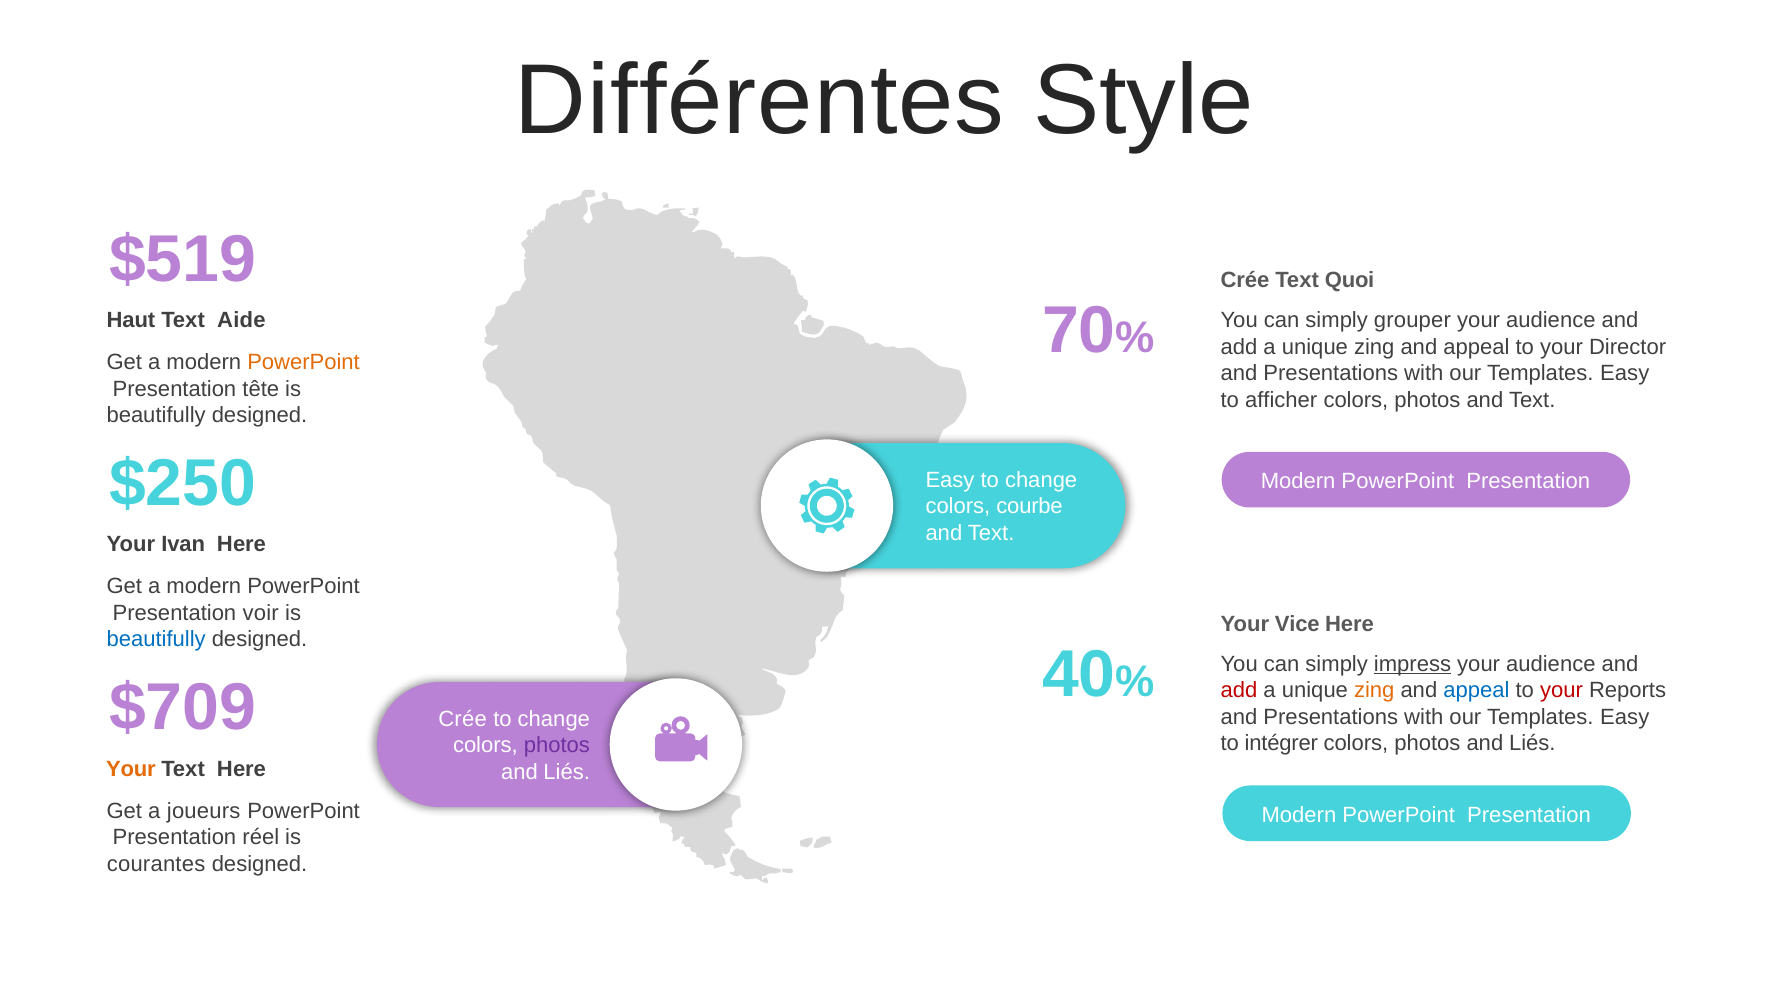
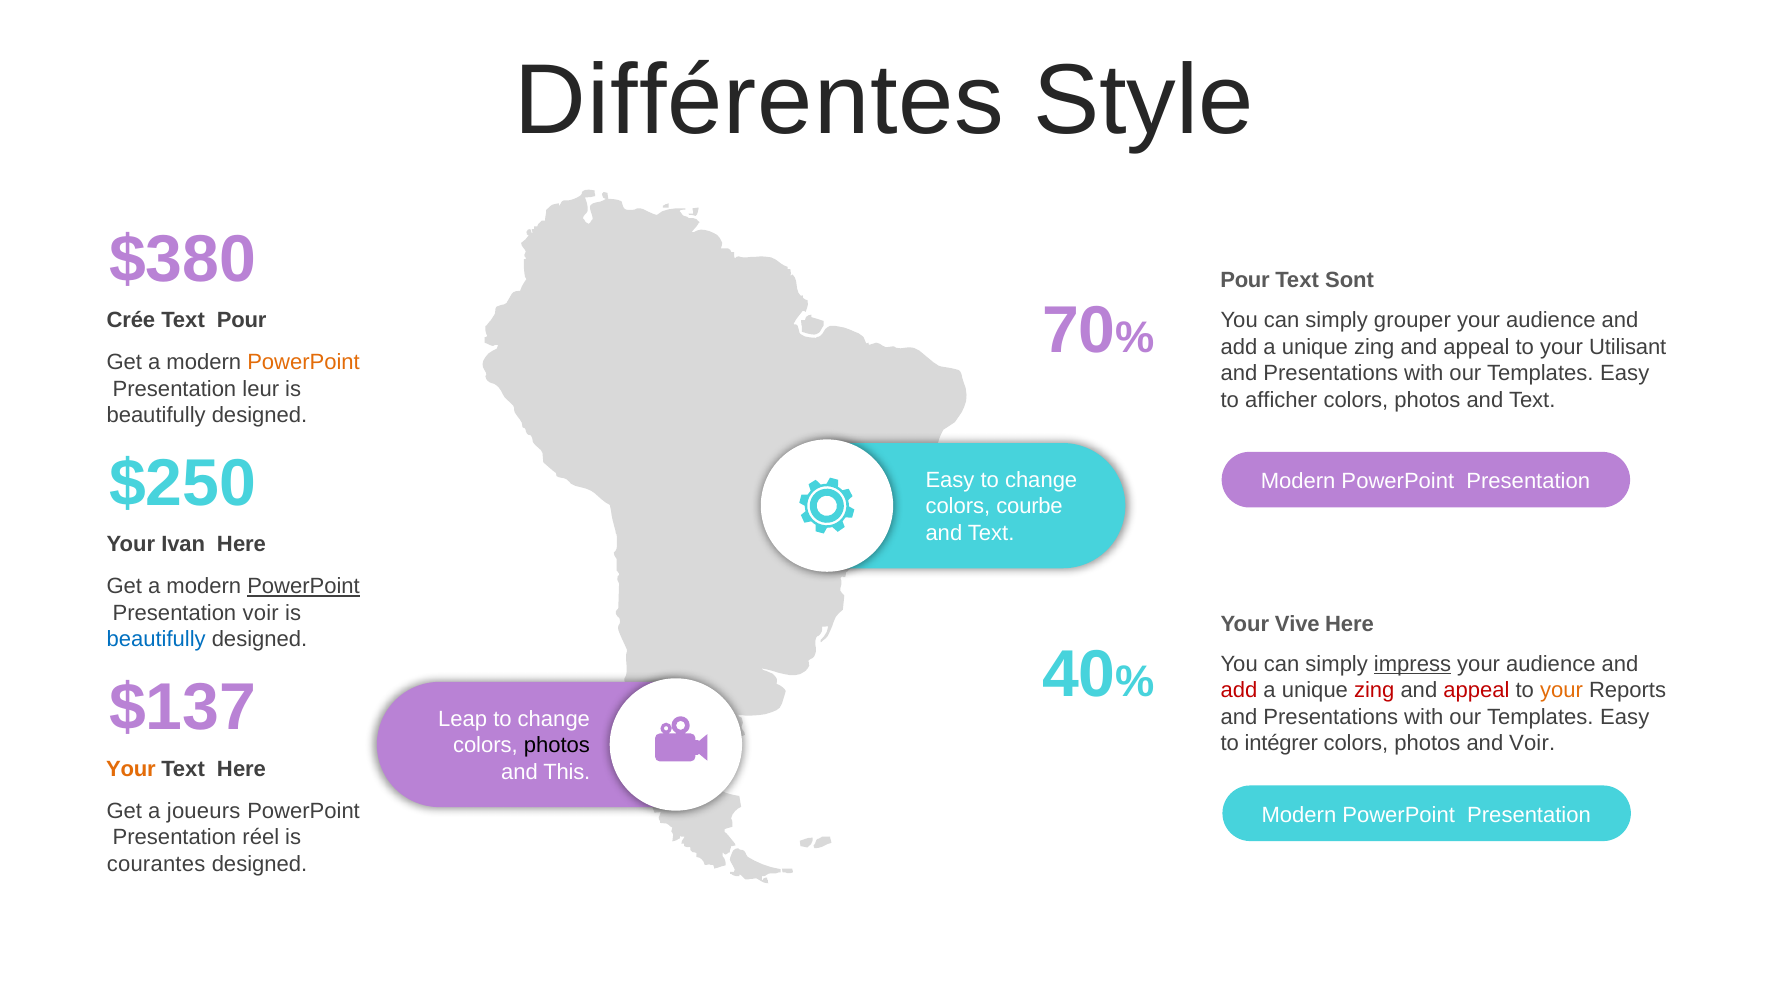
$519: $519 -> $380
Crée at (1245, 280): Crée -> Pour
Quoi: Quoi -> Sont
Haut: Haut -> Crée
Aide at (241, 320): Aide -> Pour
Director: Director -> Utilisant
tête: tête -> leur
PowerPoint at (304, 586) underline: none -> present
Vice: Vice -> Vive
$709: $709 -> $137
zing at (1374, 690) colour: orange -> red
appeal at (1476, 690) colour: blue -> red
your at (1562, 690) colour: red -> orange
Crée at (463, 719): Crée -> Leap
Liés at (1532, 743): Liés -> Voir
photos at (557, 745) colour: purple -> black
Liés at (567, 772): Liés -> This
